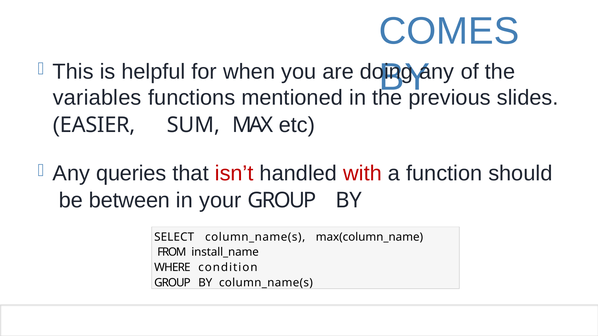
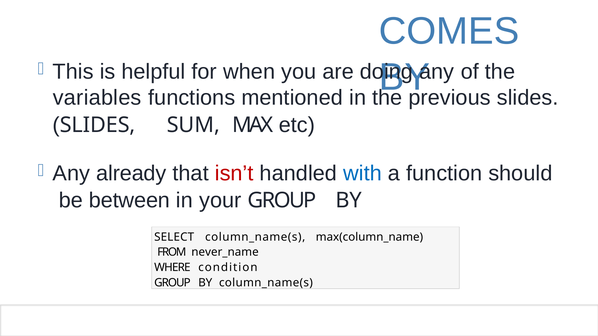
EASIER at (98, 125): EASIER -> SLIDES
queries: queries -> already
with colour: red -> blue
install_name: install_name -> never_name
